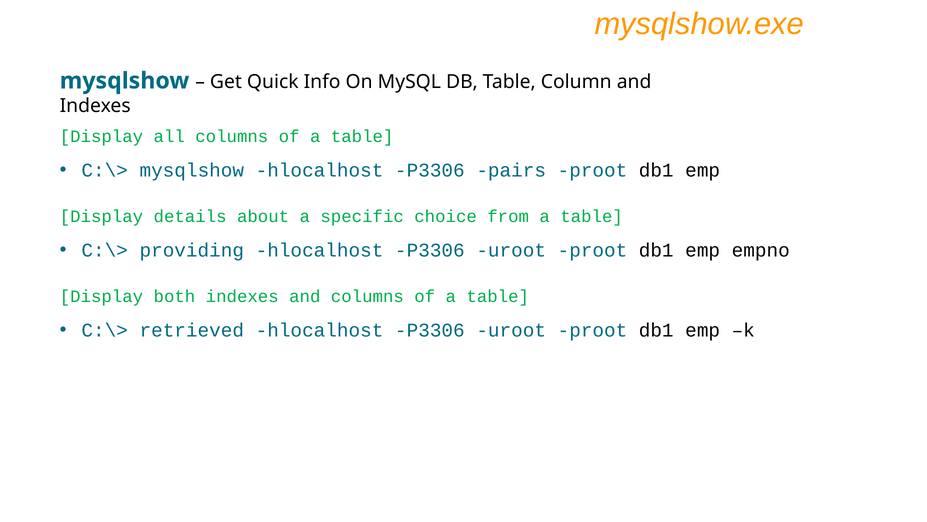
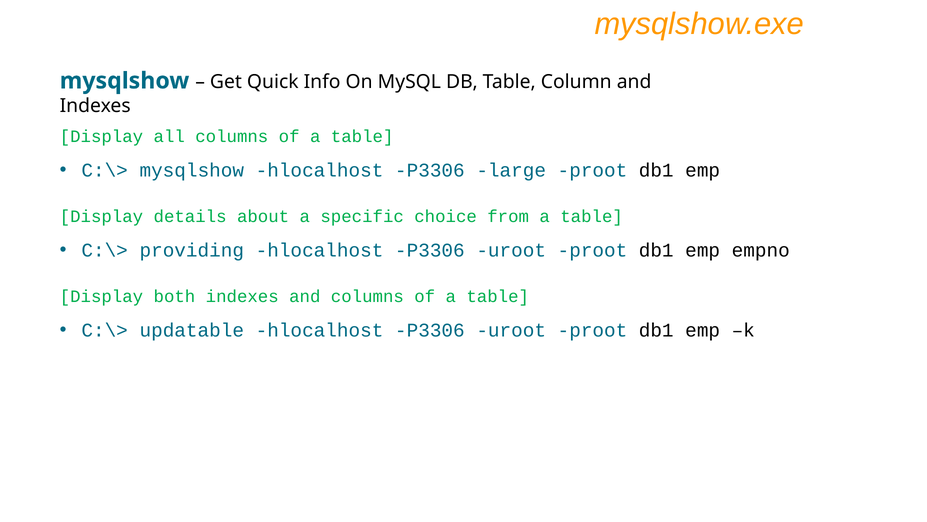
pairs: pairs -> large
retrieved: retrieved -> updatable
